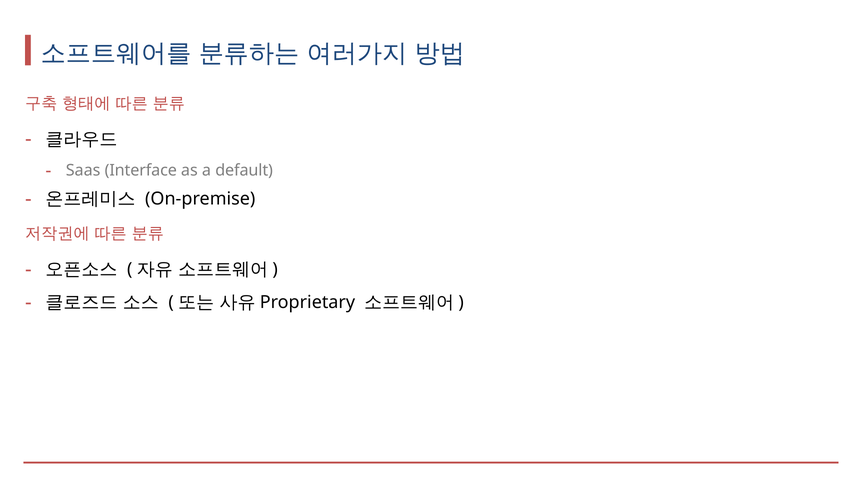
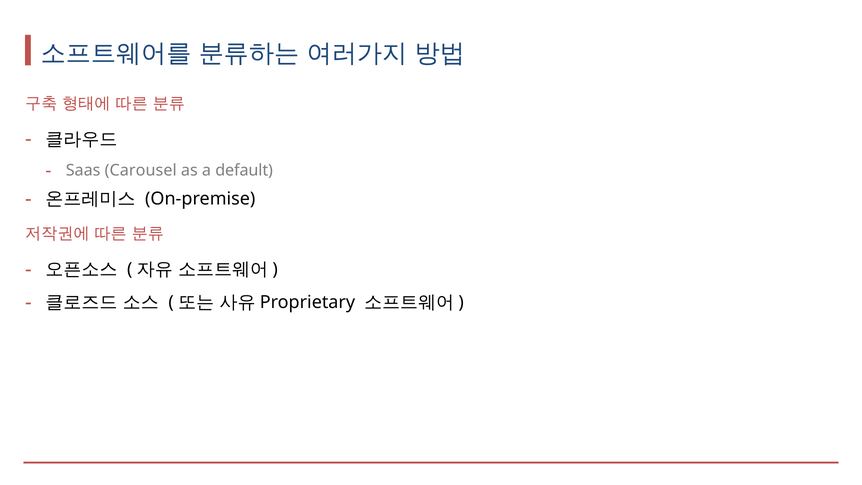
Interface: Interface -> Carousel
